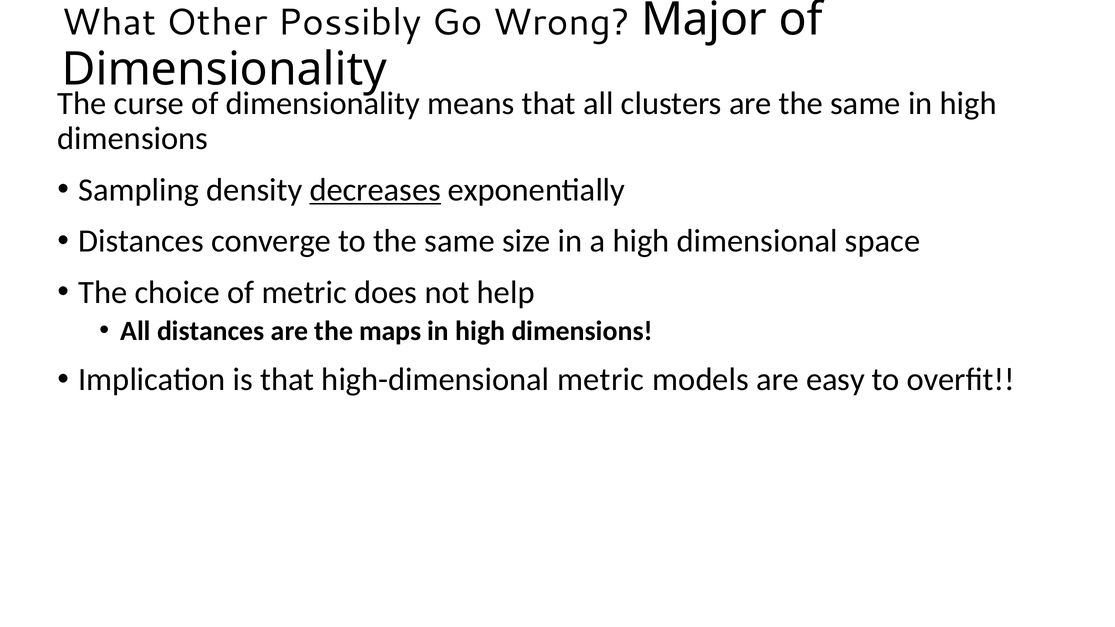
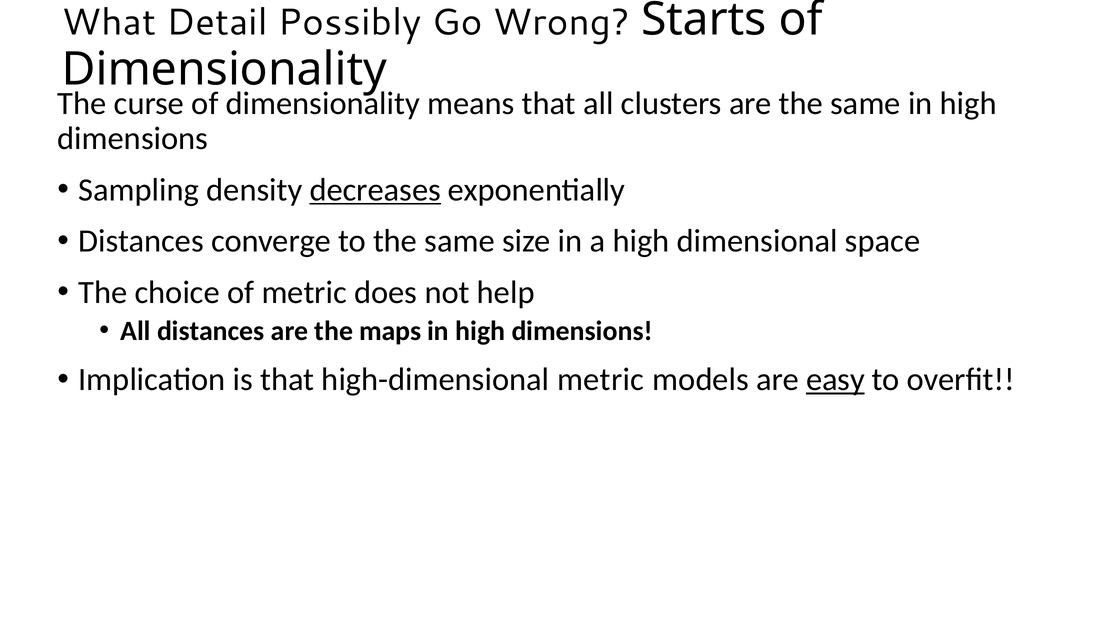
Other: Other -> Detail
Major: Major -> Starts
easy underline: none -> present
